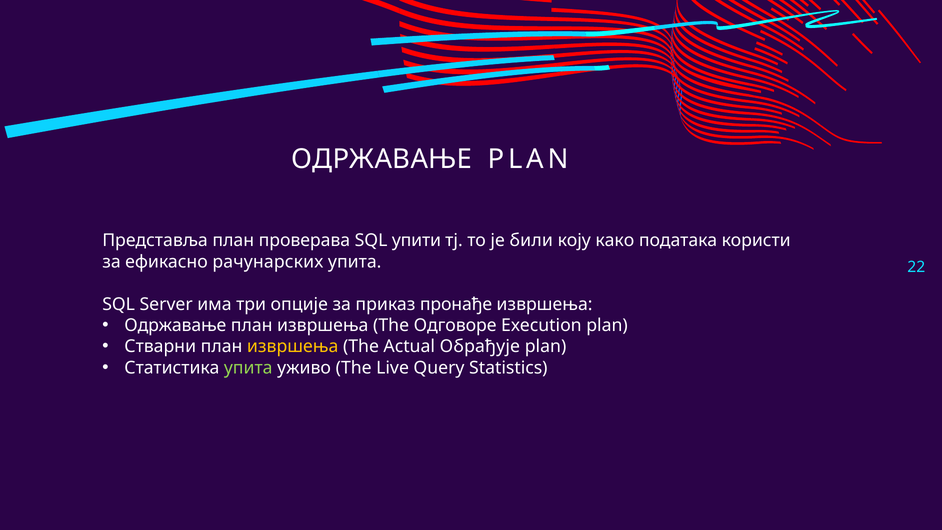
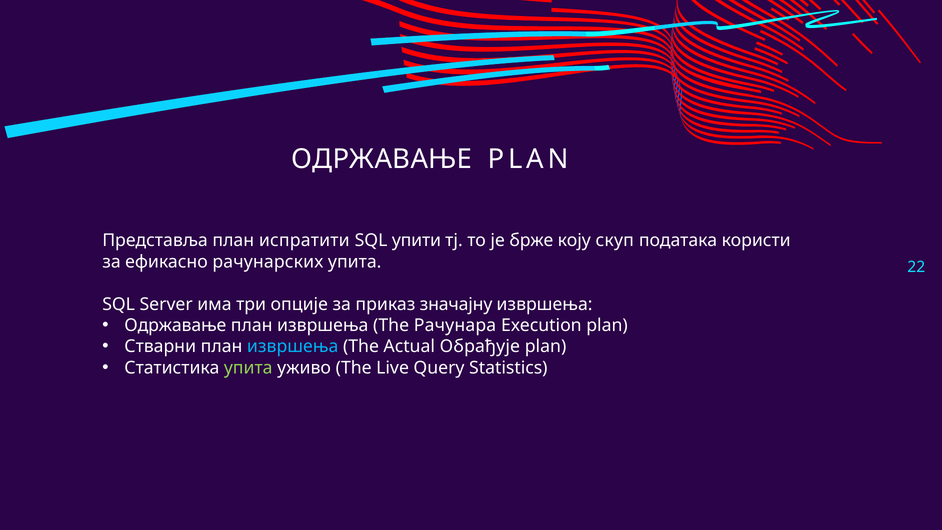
проверава: проверава -> испратити
били: били -> брже
како: како -> скуп
пронађе: пронађе -> значајну
Одговоре: Одговоре -> Рачунара
извршења at (293, 347) colour: yellow -> light blue
